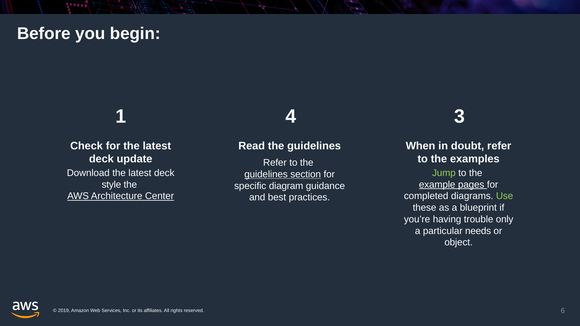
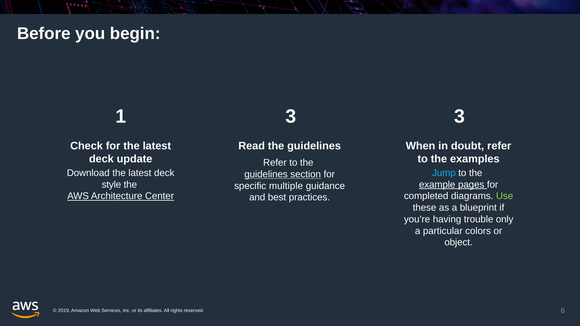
1 4: 4 -> 3
Jump colour: light green -> light blue
diagram: diagram -> multiple
needs: needs -> colors
